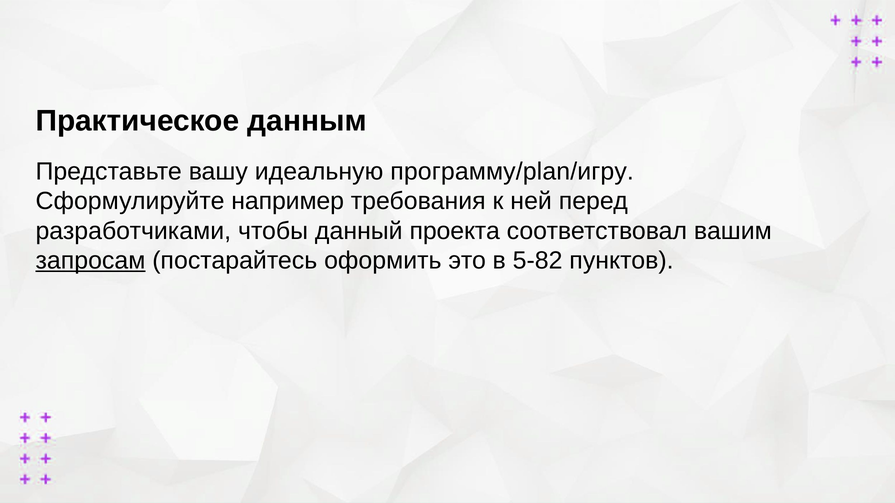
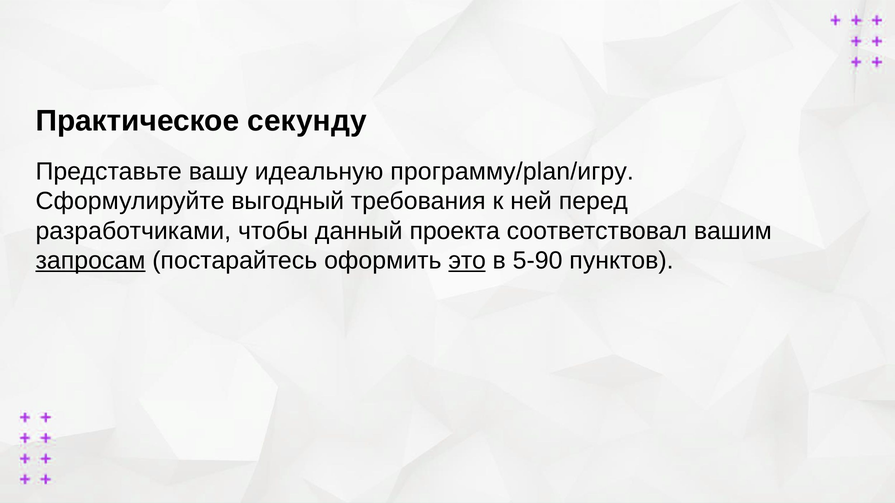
данным: данным -> секунду
например: например -> выгодный
это underline: none -> present
5-82: 5-82 -> 5-90
